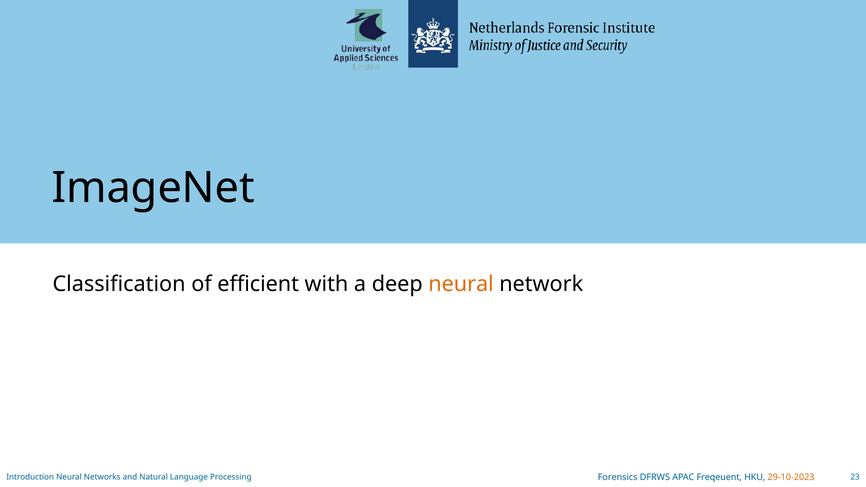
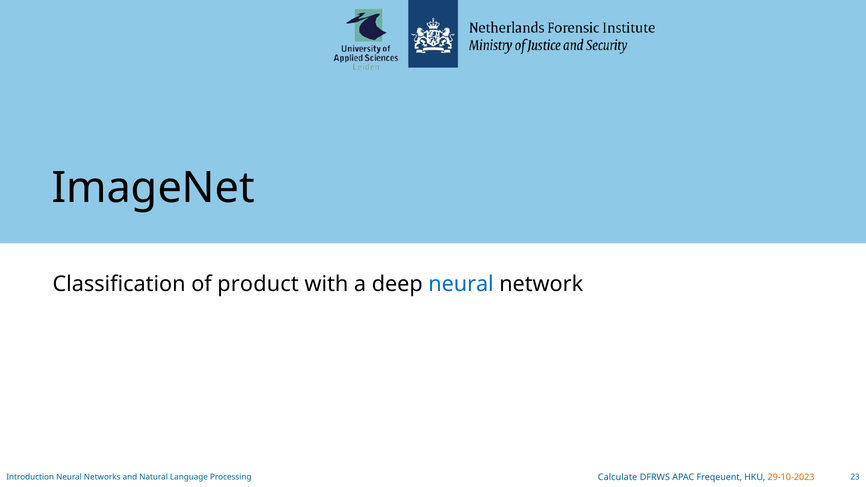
efficient: efficient -> product
neural at (461, 284) colour: orange -> blue
Forensics: Forensics -> Calculate
